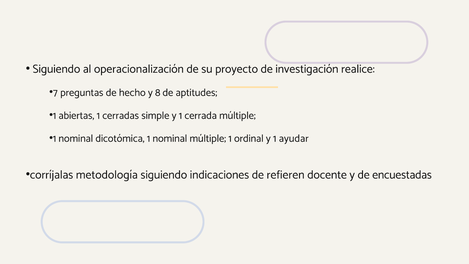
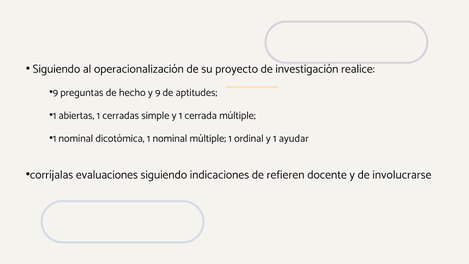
7 at (55, 92): 7 -> 9
y 8: 8 -> 9
metodología: metodología -> evaluaciones
encuestadas: encuestadas -> involucrarse
